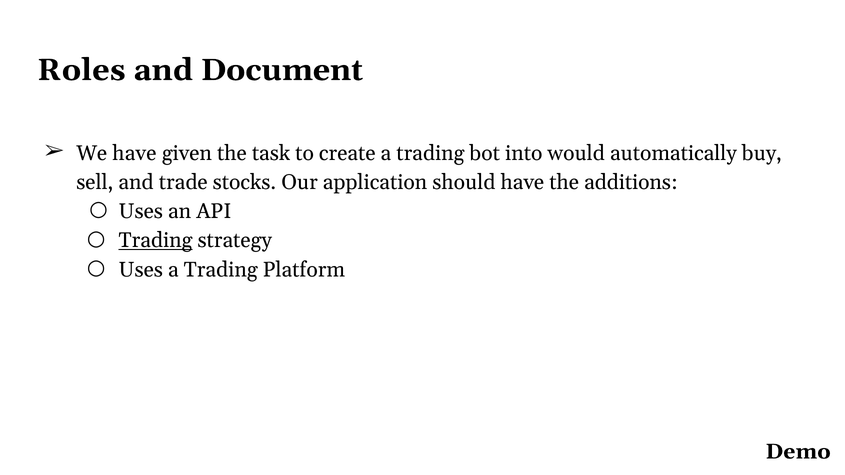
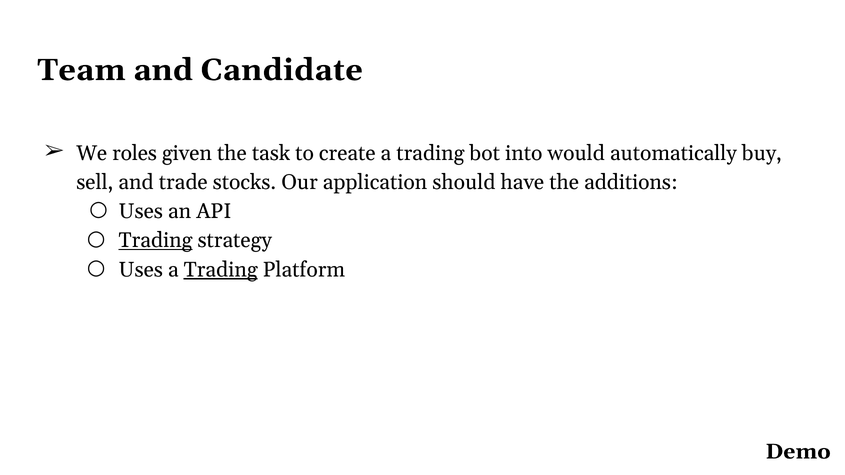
Roles: Roles -> Team
Document: Document -> Candidate
We have: have -> roles
Trading at (221, 270) underline: none -> present
